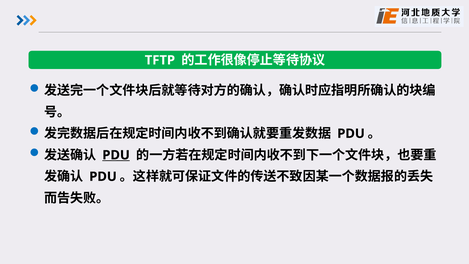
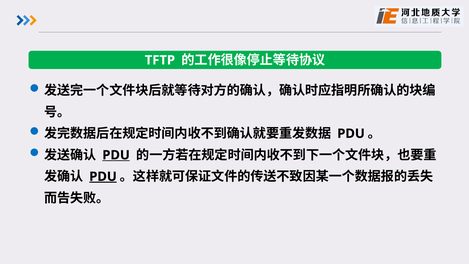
PDU at (103, 176) underline: none -> present
